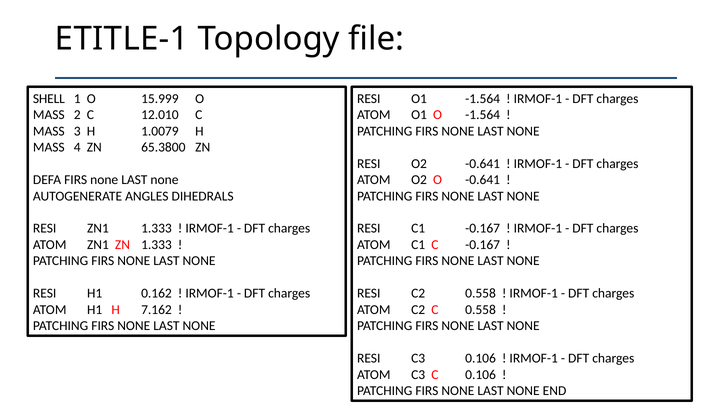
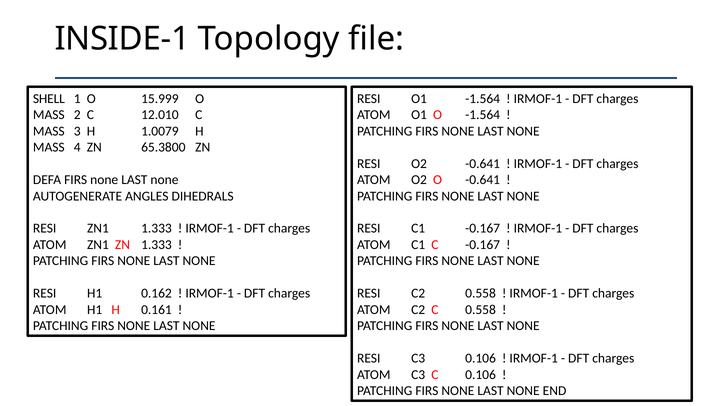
ETITLE-1: ETITLE-1 -> INSIDE-1
7.162: 7.162 -> 0.161
